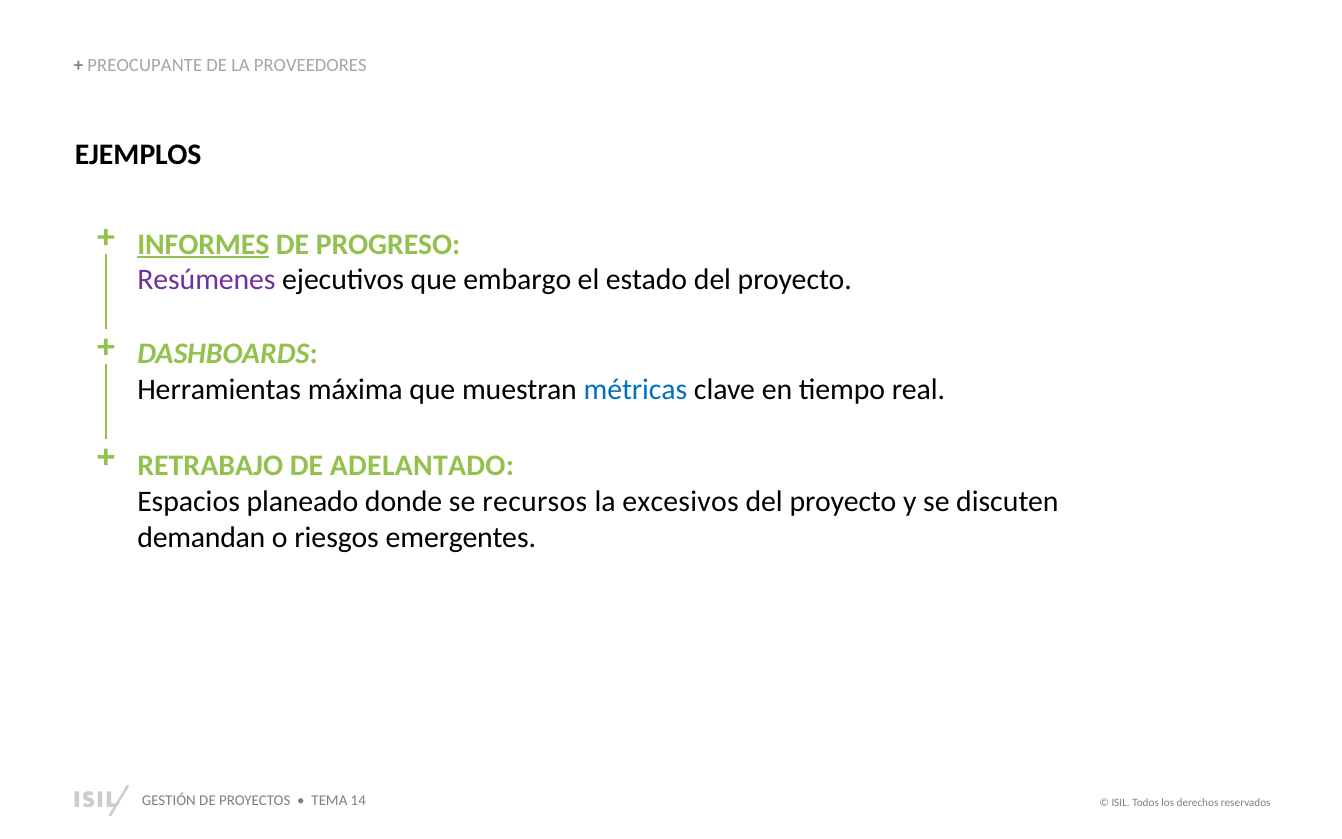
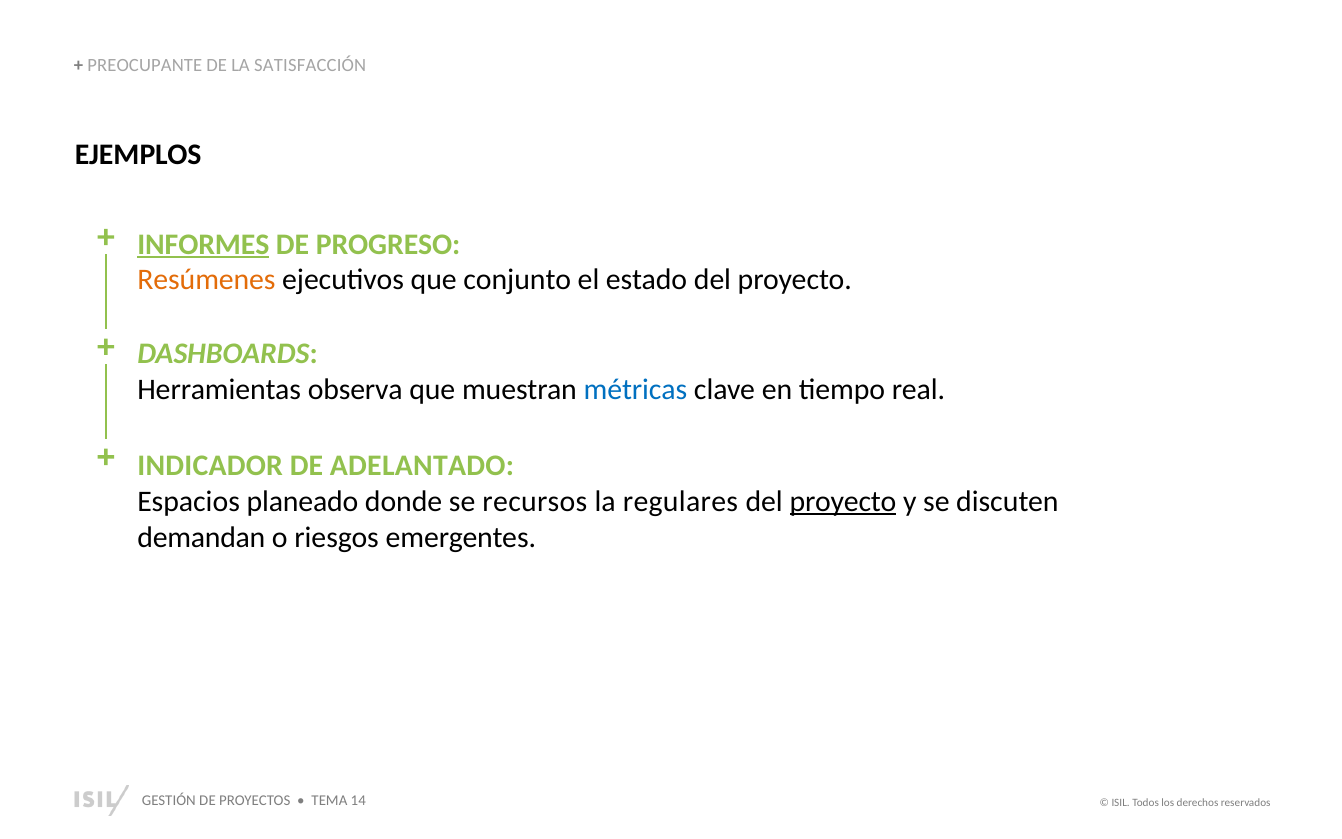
PROVEEDORES: PROVEEDORES -> SATISFACCIÓN
Resúmenes colour: purple -> orange
embargo: embargo -> conjunto
máxima: máxima -> observa
RETRABAJO: RETRABAJO -> INDICADOR
excesivos: excesivos -> regulares
proyecto at (843, 501) underline: none -> present
